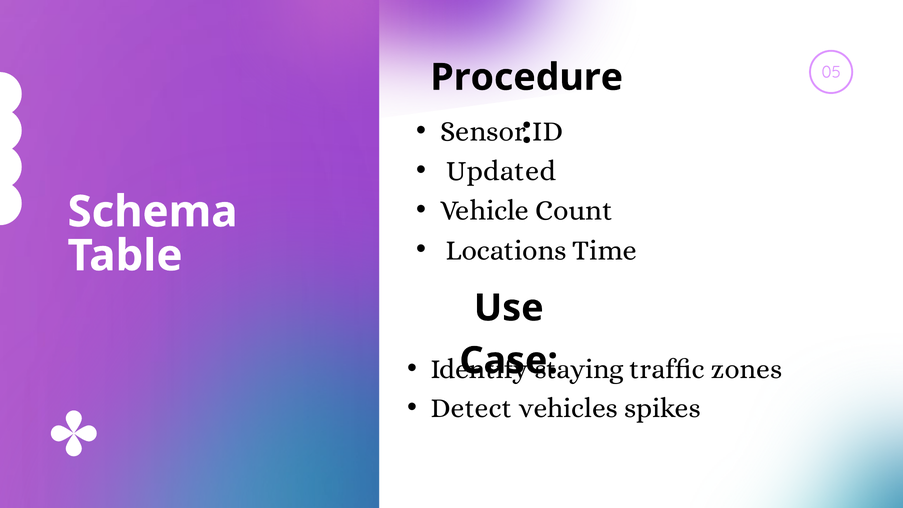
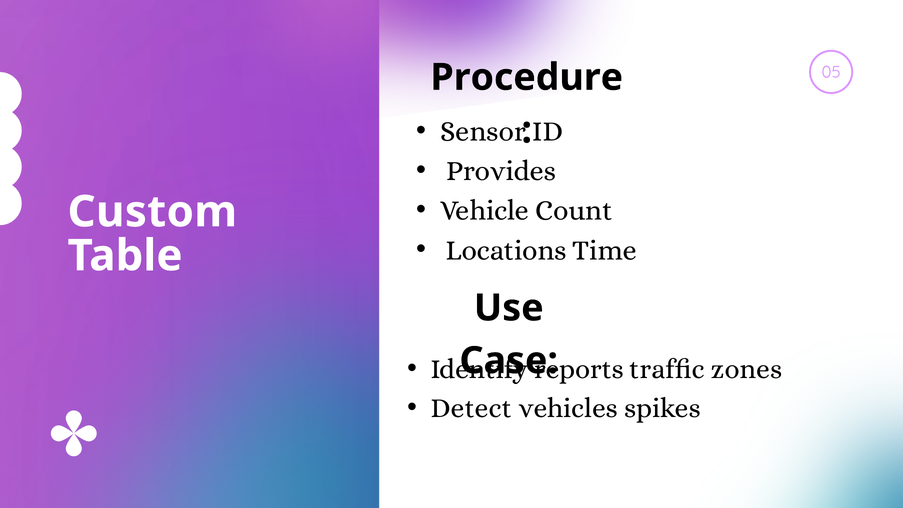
Updated: Updated -> Provides
Schema: Schema -> Custom
staying: staying -> reports
